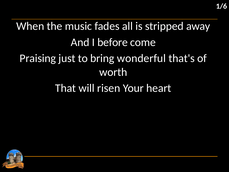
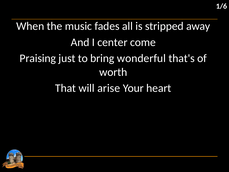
before: before -> center
risen: risen -> arise
